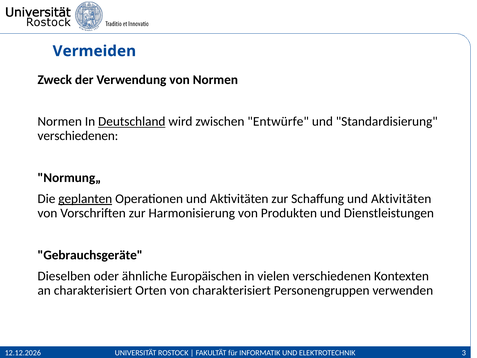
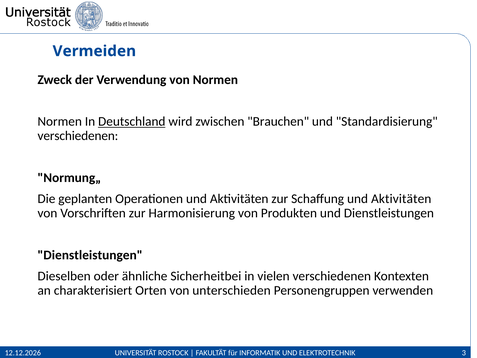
Entwürfe: Entwürfe -> Brauchen
geplanten underline: present -> none
Gebrauchsgeräte at (90, 255): Gebrauchsgeräte -> Dienstleistungen
Europäischen: Europäischen -> Sicherheitbei
von charakterisiert: charakterisiert -> unterschieden
